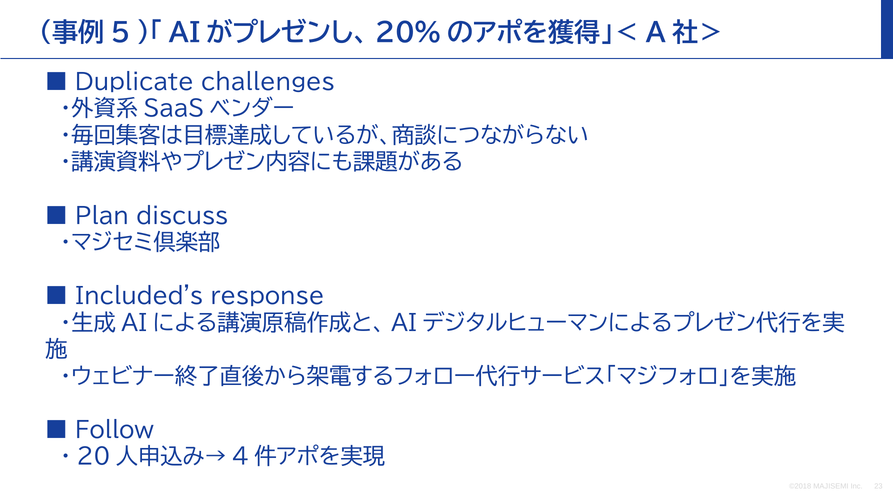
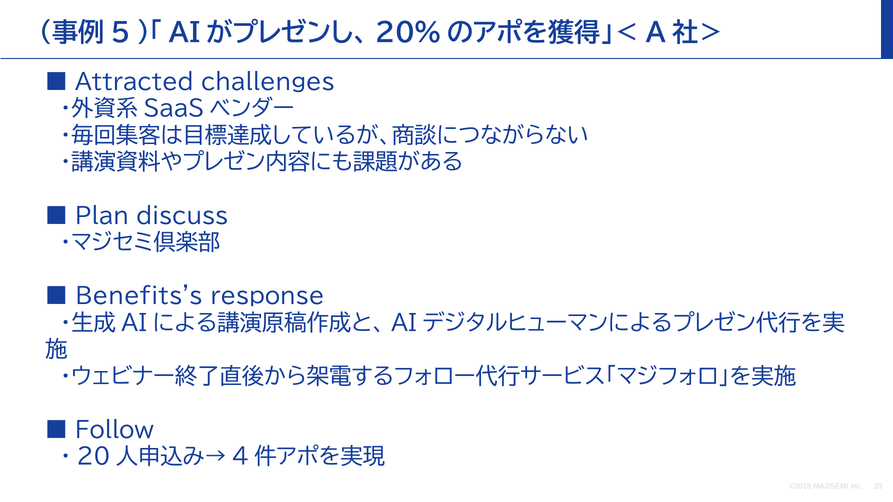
Duplicate: Duplicate -> Attracted
Included's: Included's -> Benefits's
